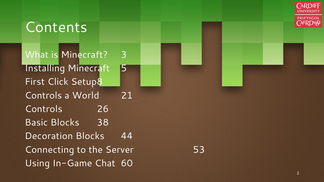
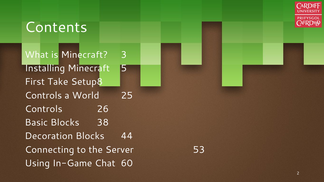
Click: Click -> Take
21: 21 -> 25
